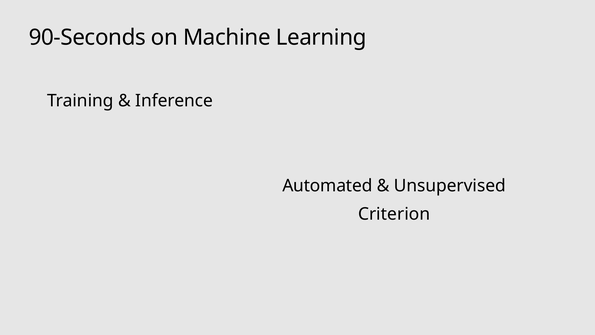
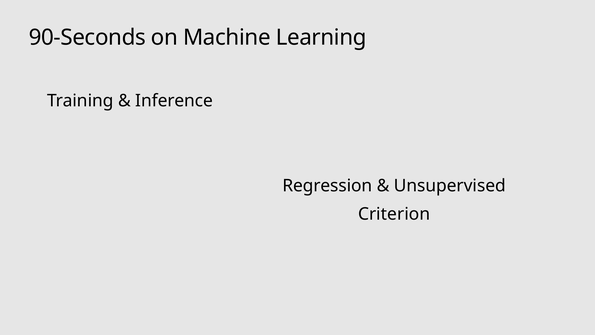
Automated: Automated -> Regression
